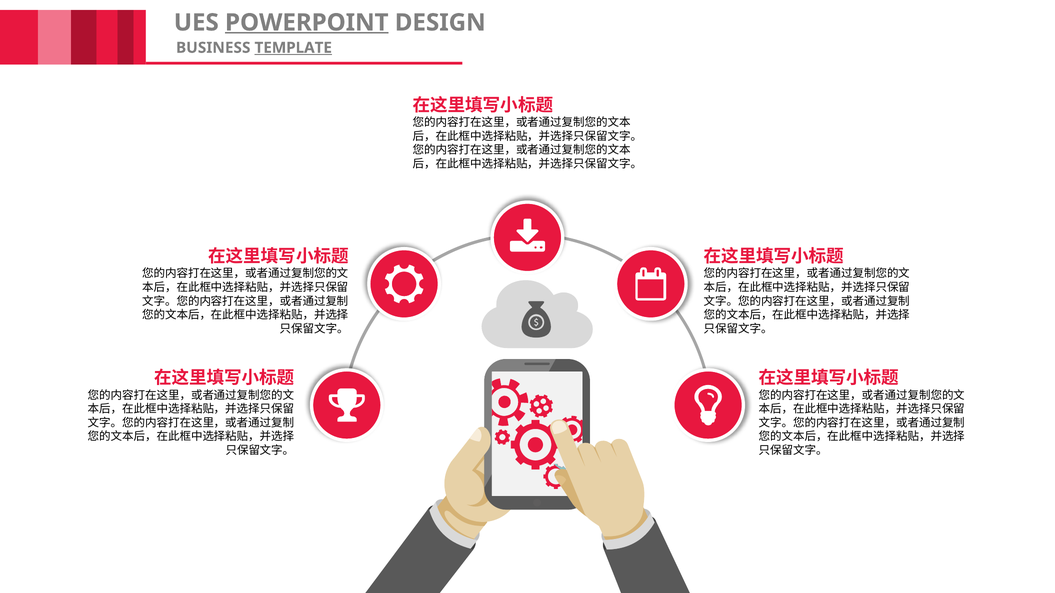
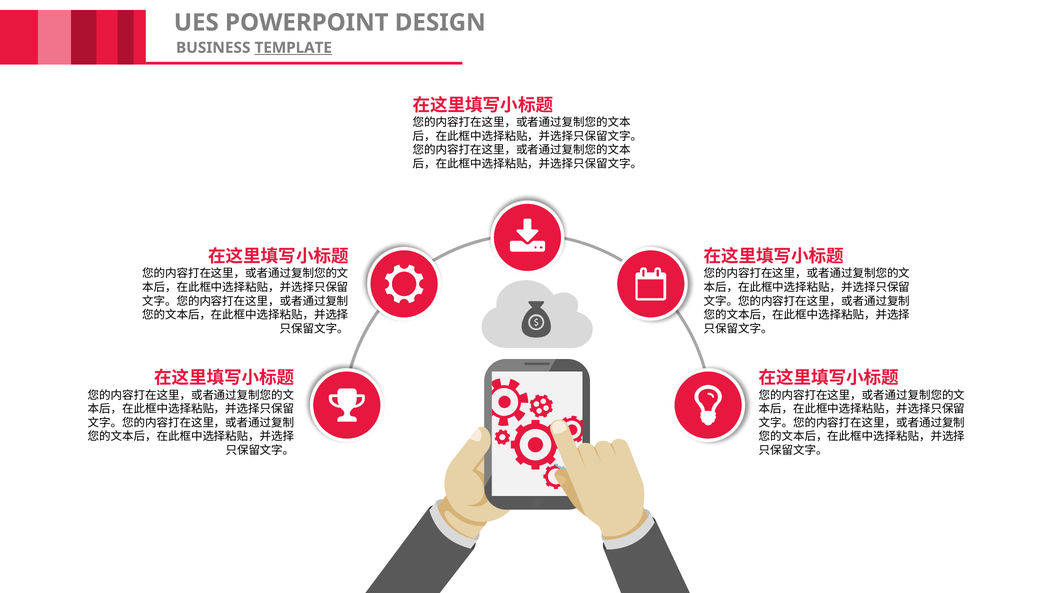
POWERPOINT underline: present -> none
